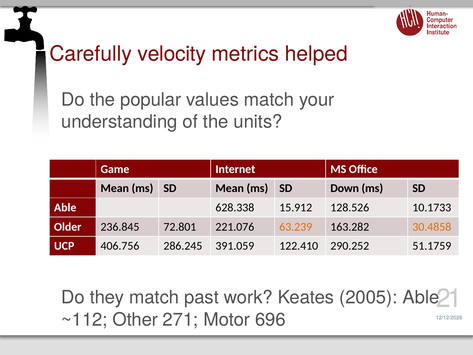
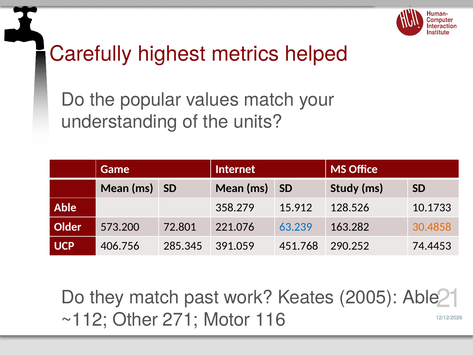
velocity: velocity -> highest
Down: Down -> Study
628.338: 628.338 -> 358.279
236.845: 236.845 -> 573.200
63.239 colour: orange -> blue
286.245: 286.245 -> 285.345
122.410: 122.410 -> 451.768
51.1759: 51.1759 -> 74.4453
696: 696 -> 116
